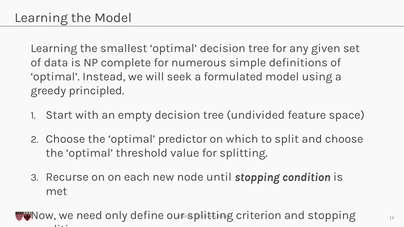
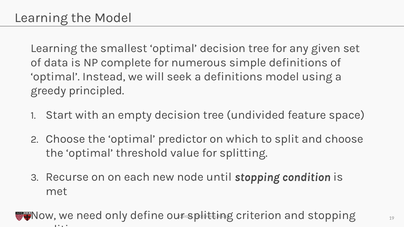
a formulated: formulated -> definitions
